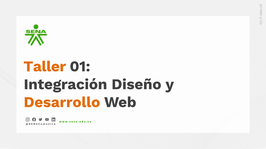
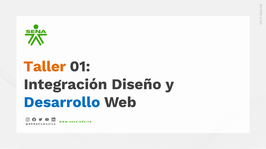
Desarrollo colour: orange -> blue
